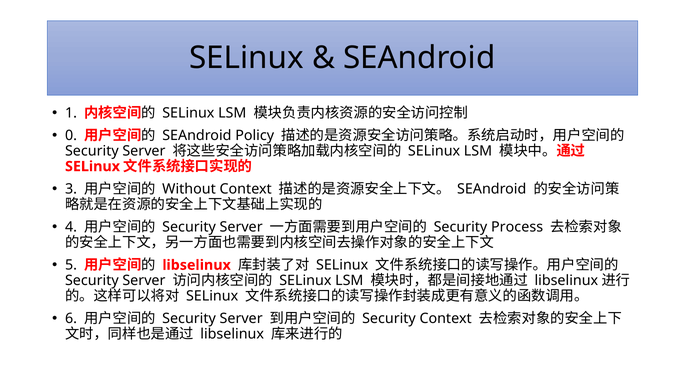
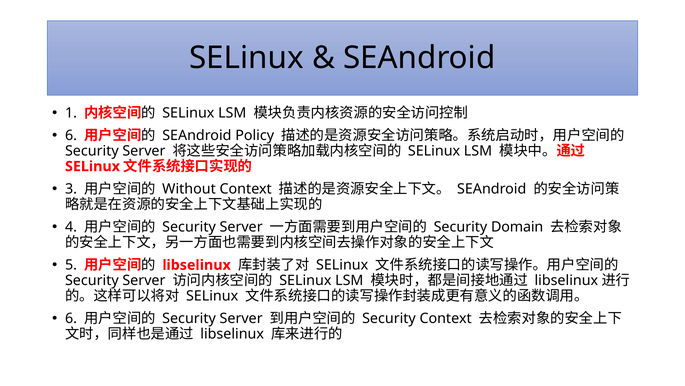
0 at (71, 135): 0 -> 6
Process: Process -> Domain
